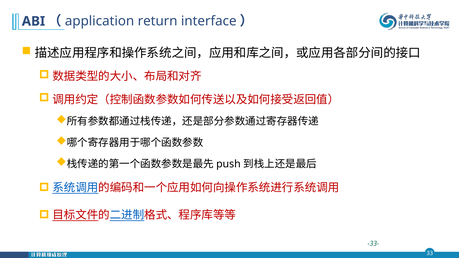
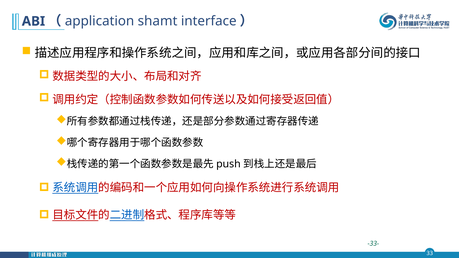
return: return -> shamt
